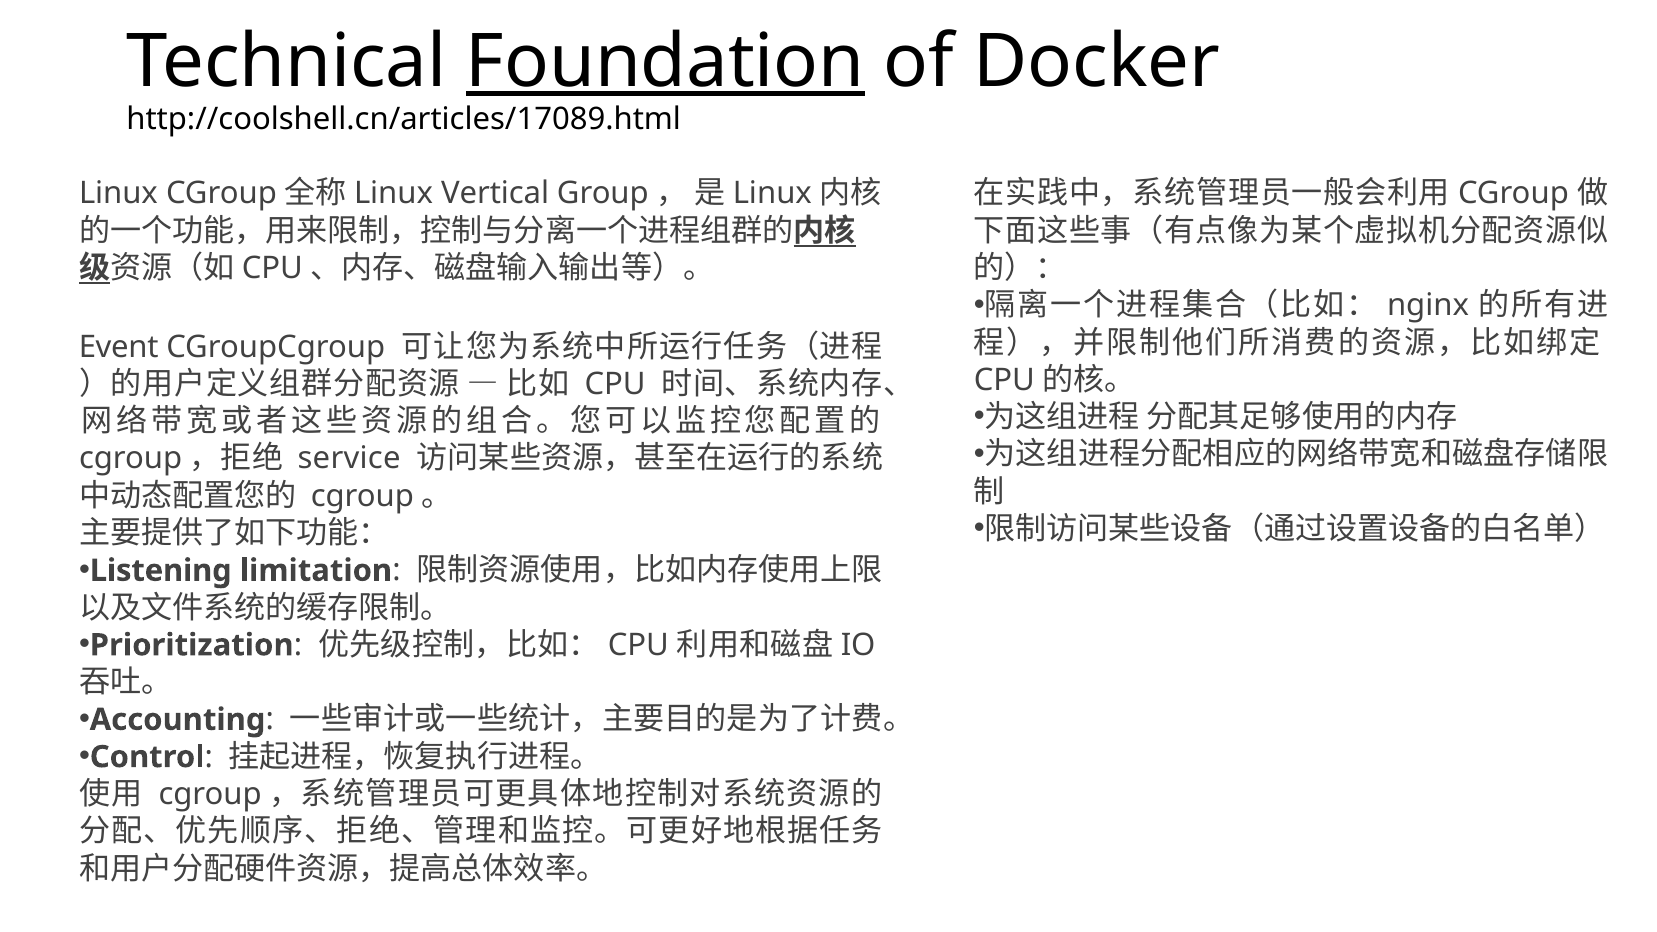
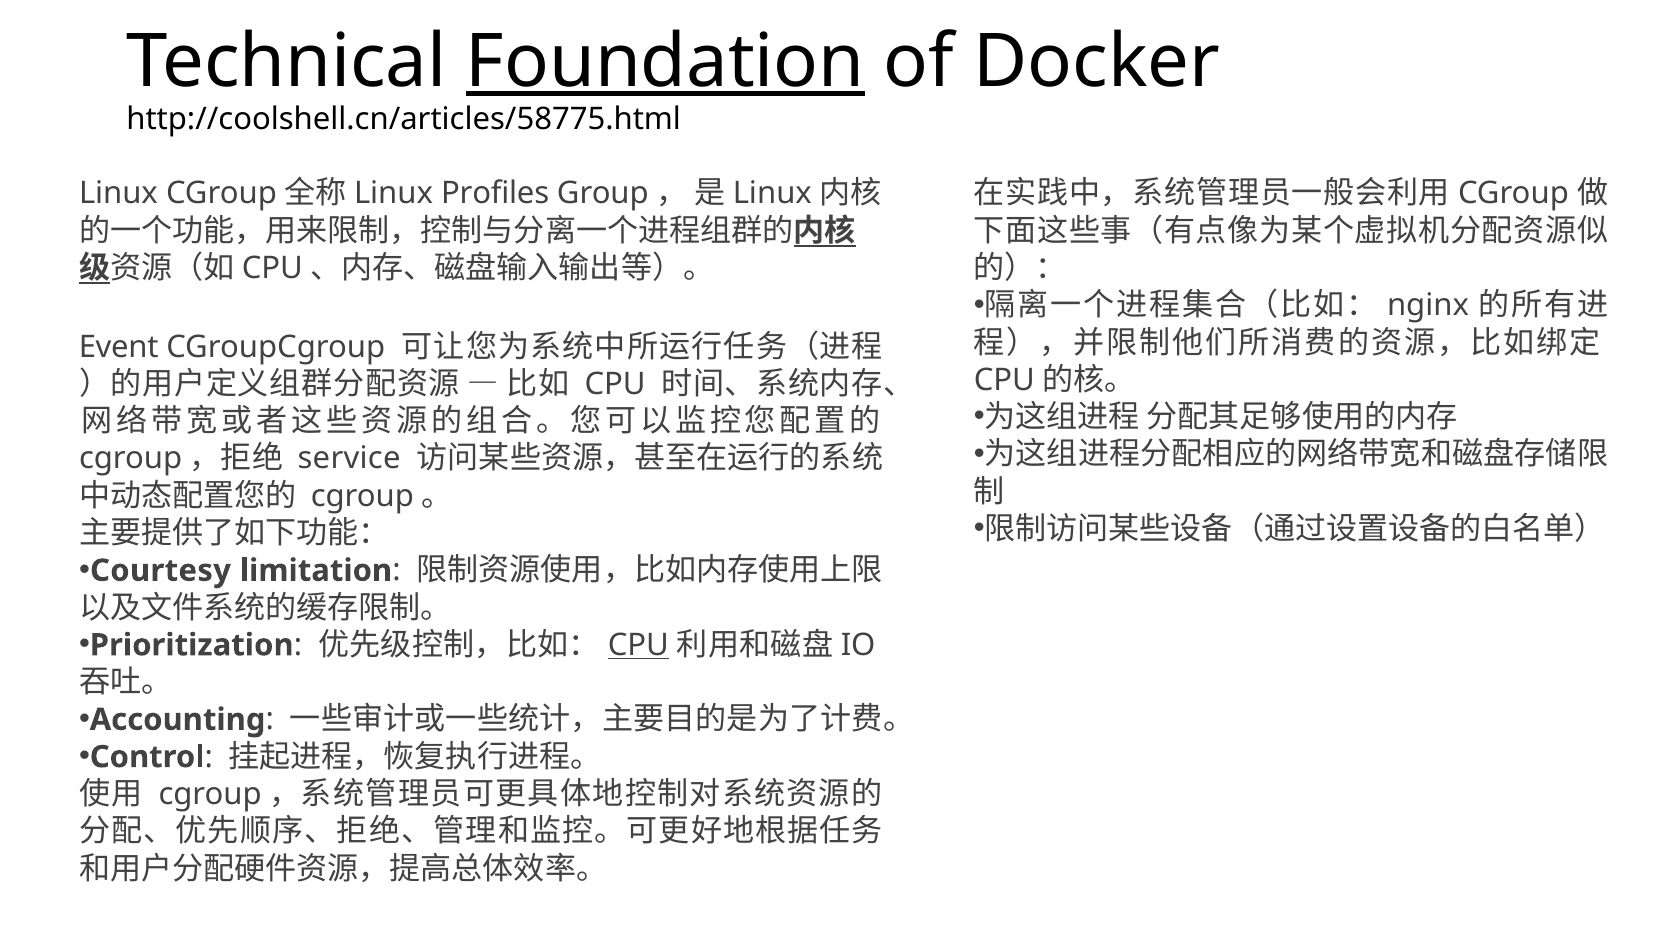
http://coolshell.cn/articles/17089.html: http://coolshell.cn/articles/17089.html -> http://coolshell.cn/articles/58775.html
Vertical: Vertical -> Profiles
Listening: Listening -> Courtesy
CPU at (638, 645) underline: none -> present
